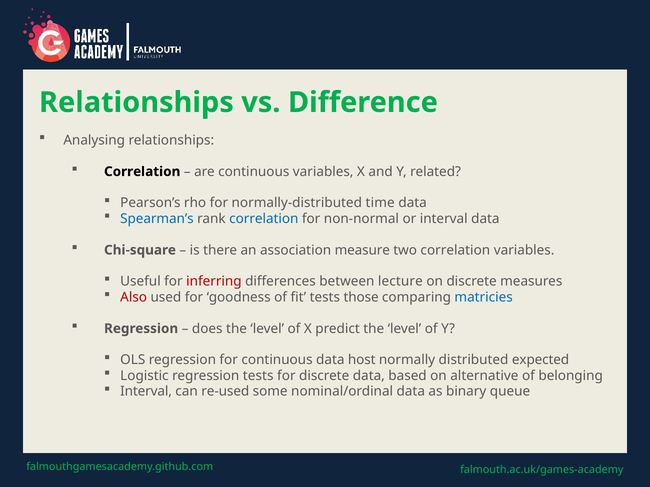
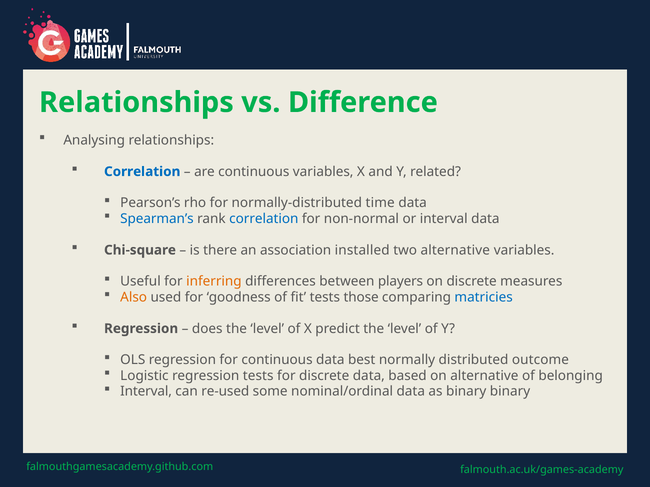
Correlation at (142, 172) colour: black -> blue
measure: measure -> installed
two correlation: correlation -> alternative
inferring colour: red -> orange
lecture: lecture -> players
Also colour: red -> orange
host: host -> best
expected: expected -> outcome
binary queue: queue -> binary
